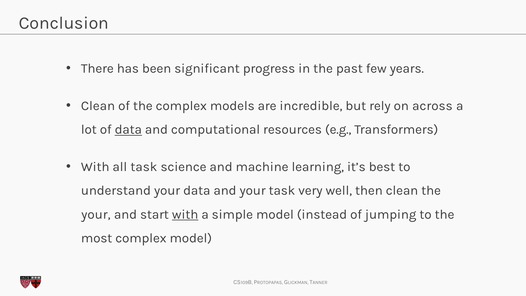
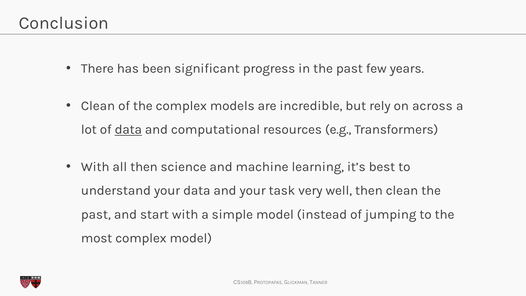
all task: task -> then
your at (96, 214): your -> past
with at (185, 214) underline: present -> none
